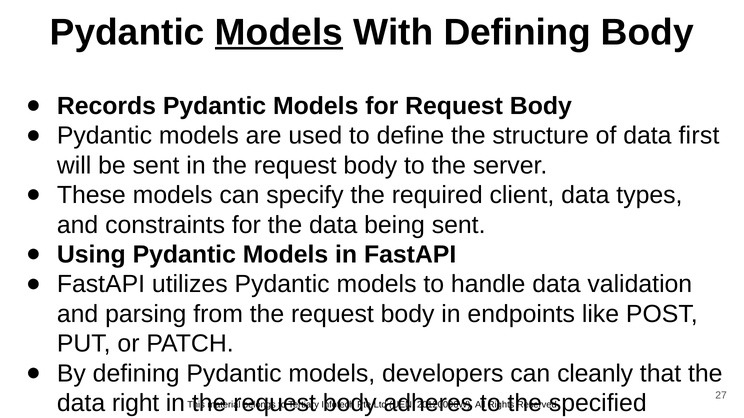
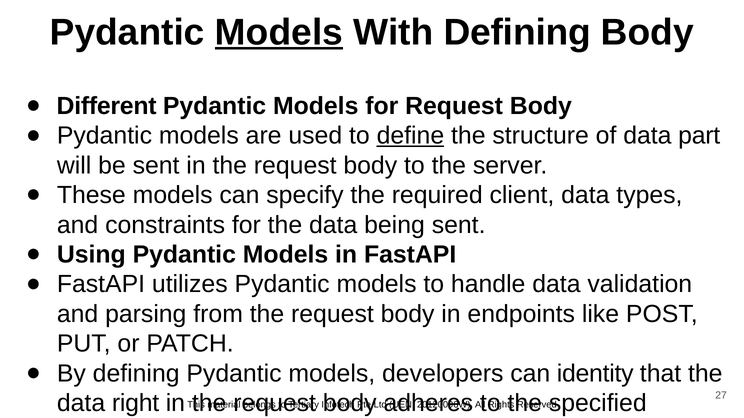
Records: Records -> Different
define underline: none -> present
first: first -> part
cleanly: cleanly -> identity
